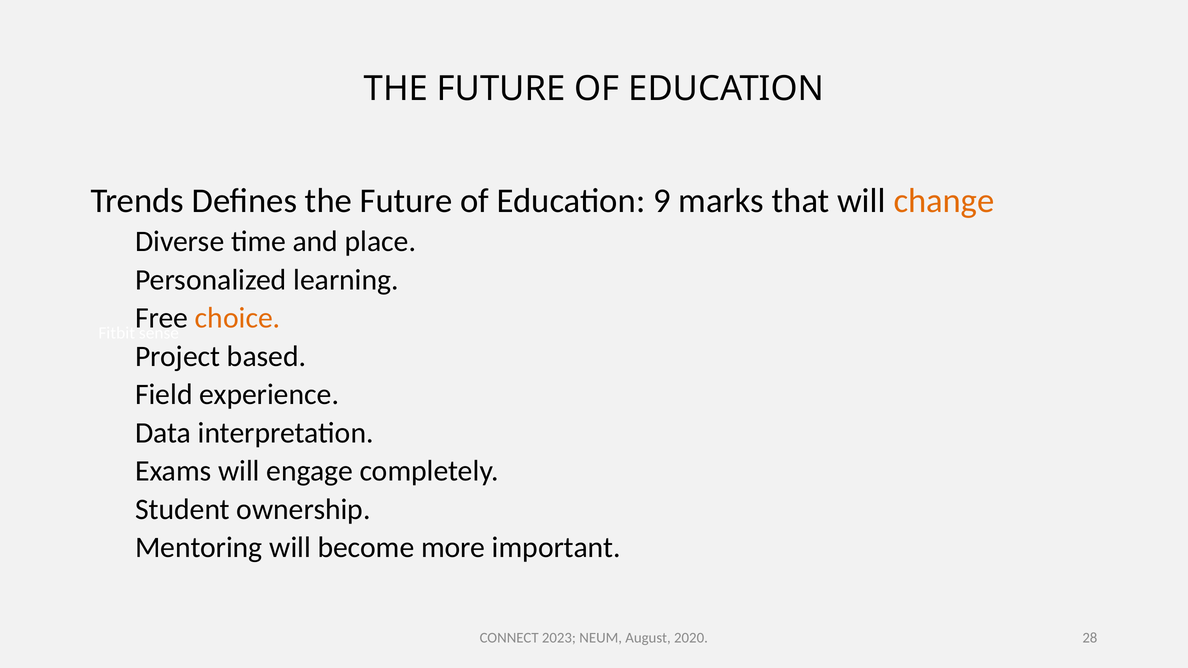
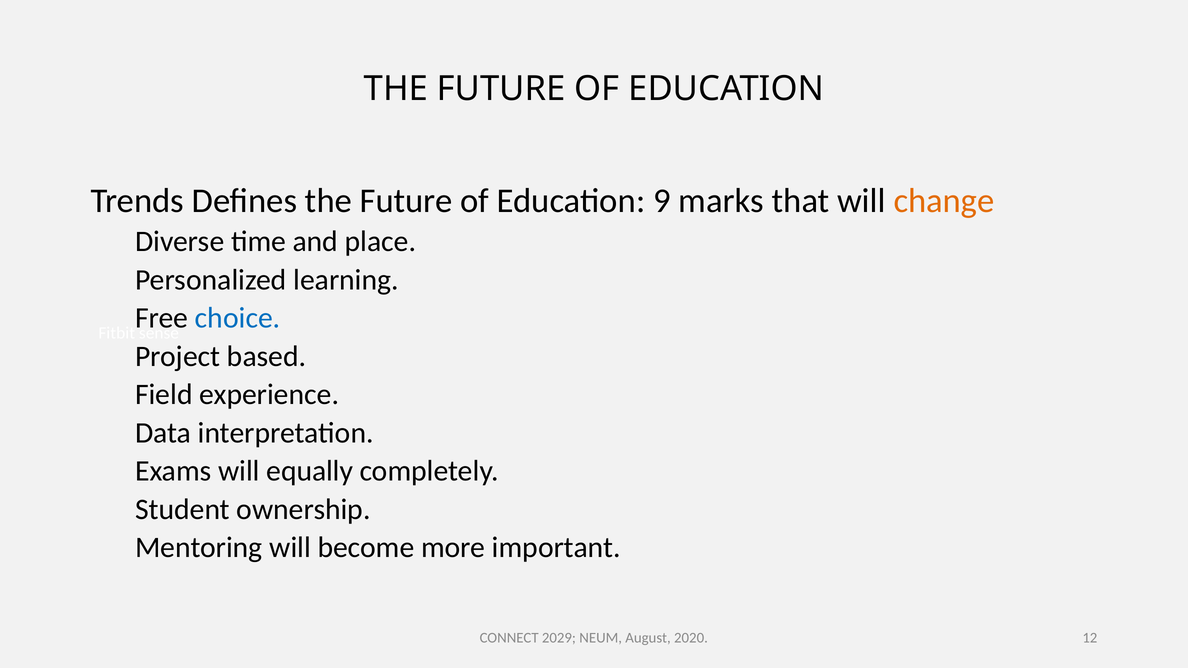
choice colour: orange -> blue
engage: engage -> equally
2023: 2023 -> 2029
28: 28 -> 12
